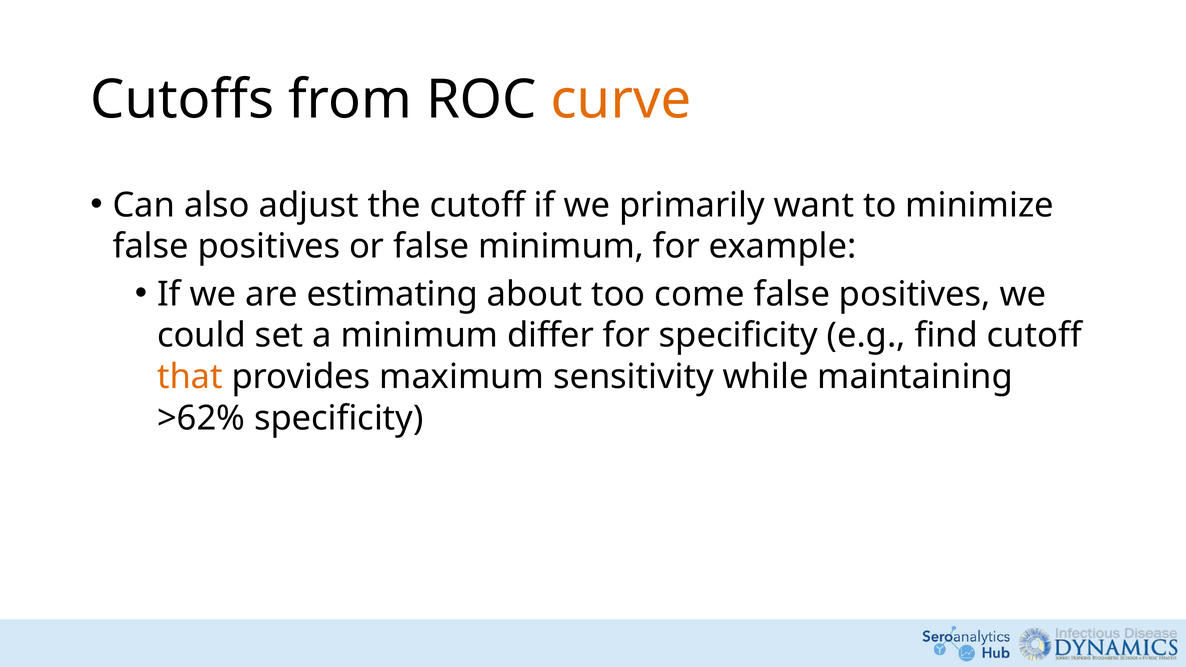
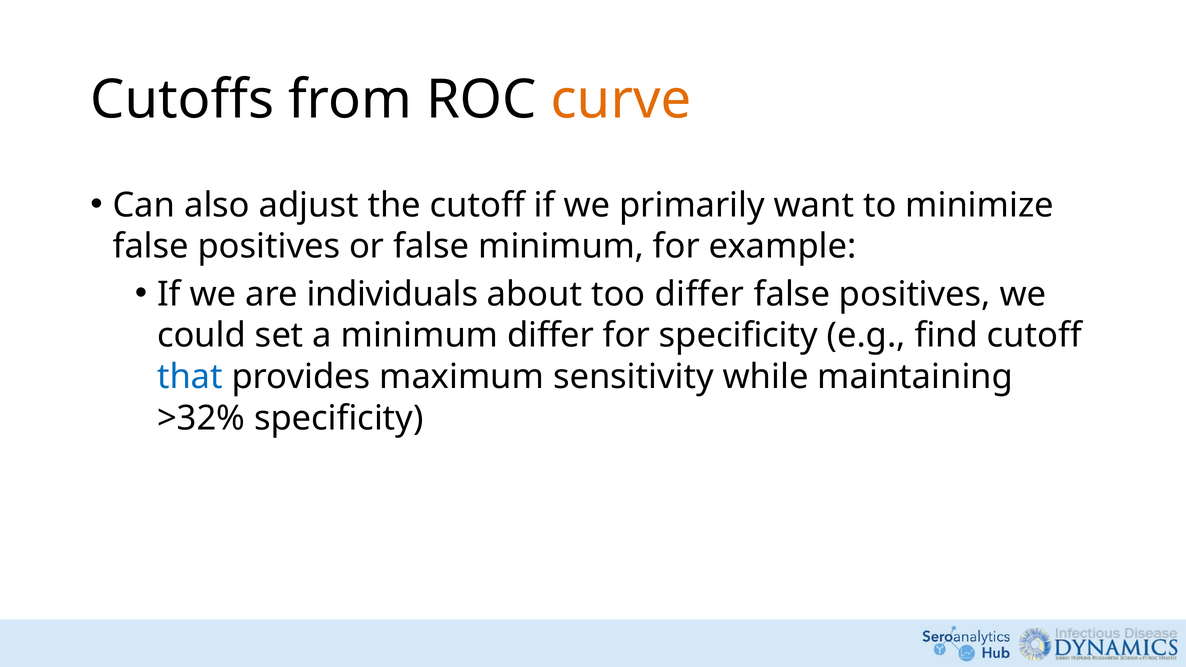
estimating: estimating -> individuals
too come: come -> differ
that colour: orange -> blue
>62%: >62% -> >32%
